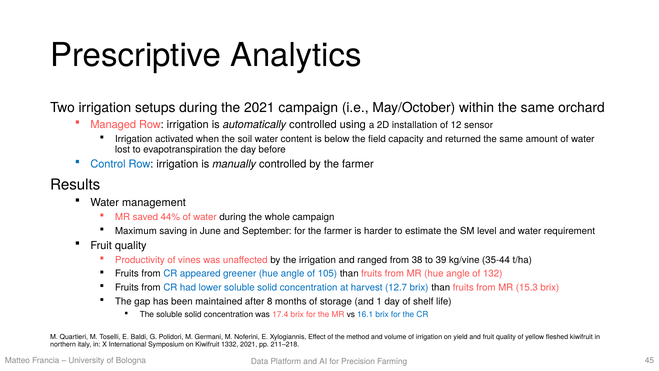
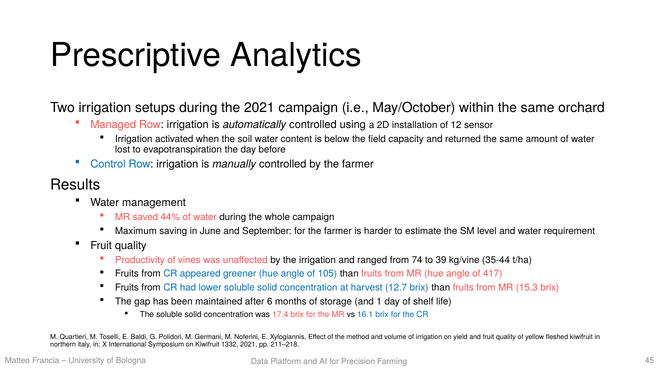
38: 38 -> 74
132: 132 -> 417
8: 8 -> 6
